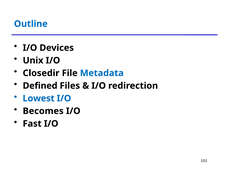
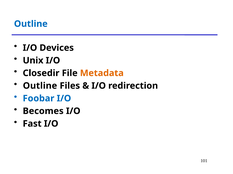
Metadata colour: blue -> orange
Defined at (40, 86): Defined -> Outline
Lowest: Lowest -> Foobar
